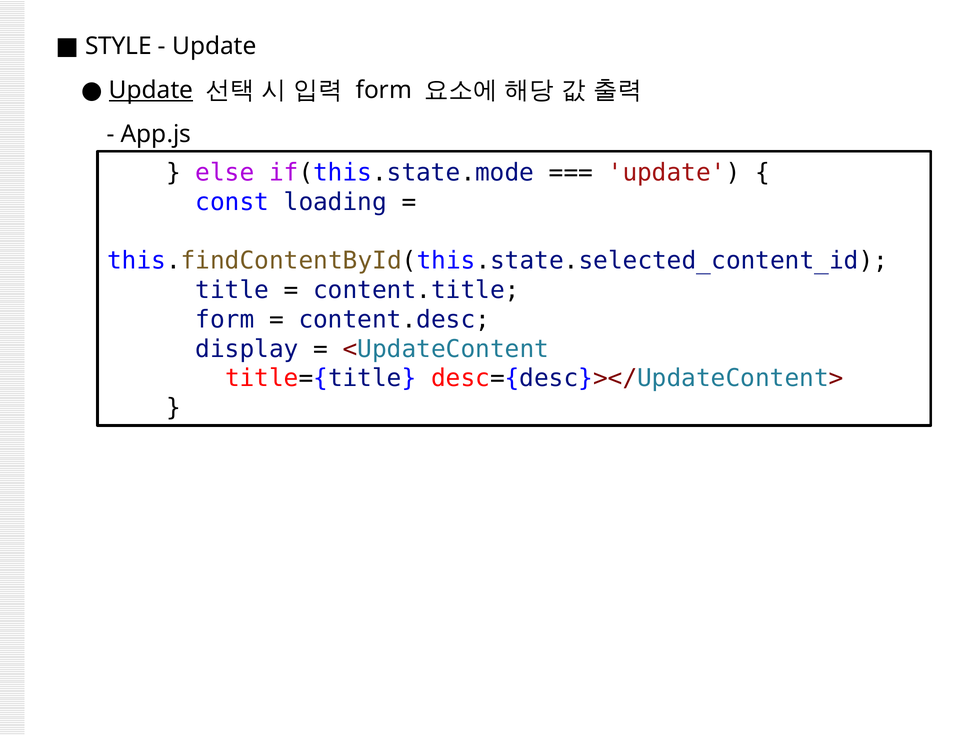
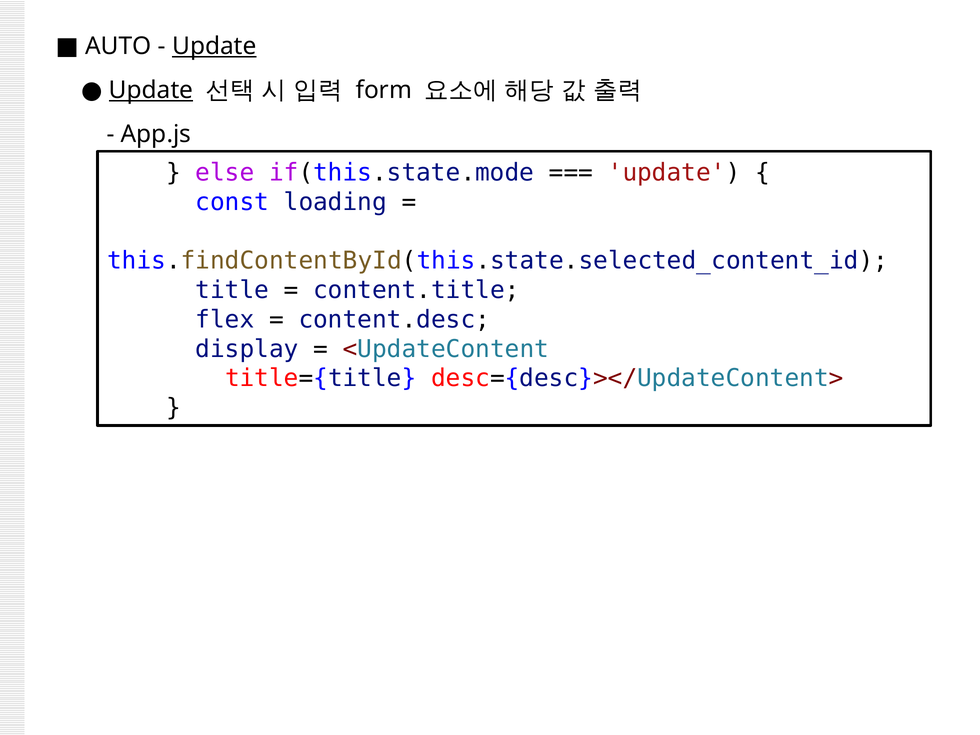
STYLE: STYLE -> AUTO
Update at (214, 46) underline: none -> present
form at (225, 320): form -> flex
